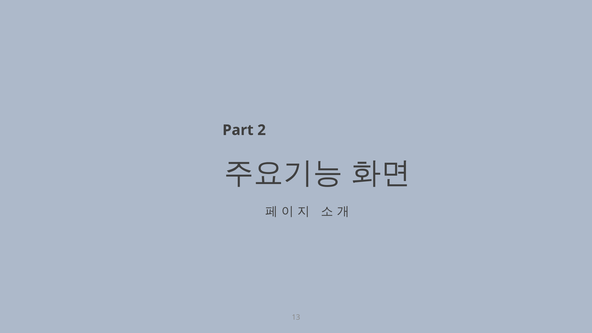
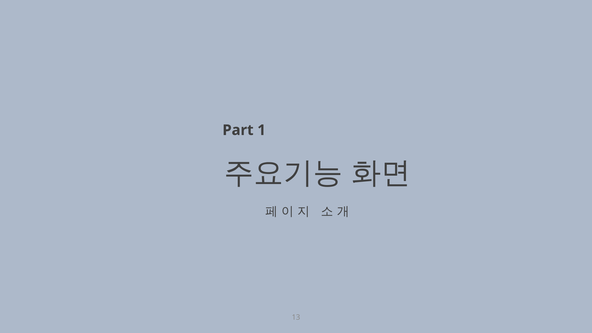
2: 2 -> 1
